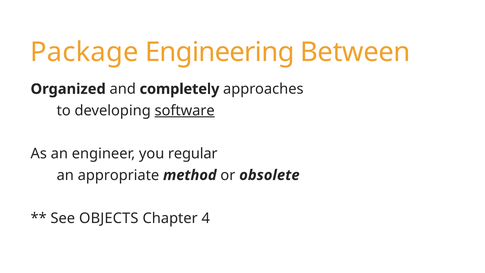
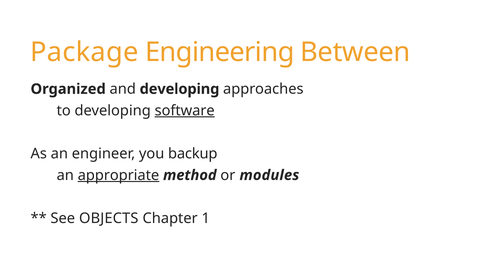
and completely: completely -> developing
regular: regular -> backup
appropriate underline: none -> present
obsolete: obsolete -> modules
4: 4 -> 1
